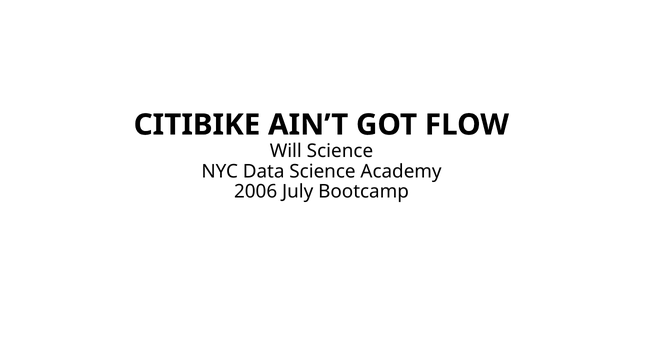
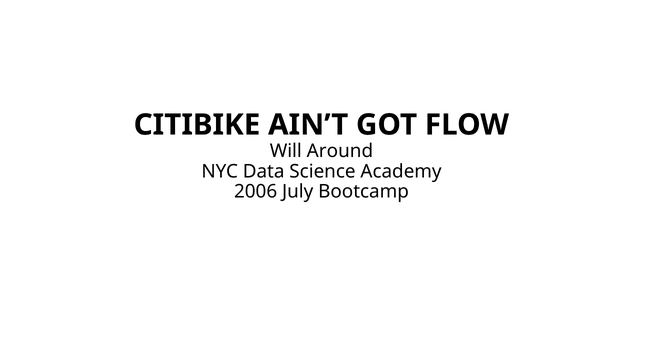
Will Science: Science -> Around
